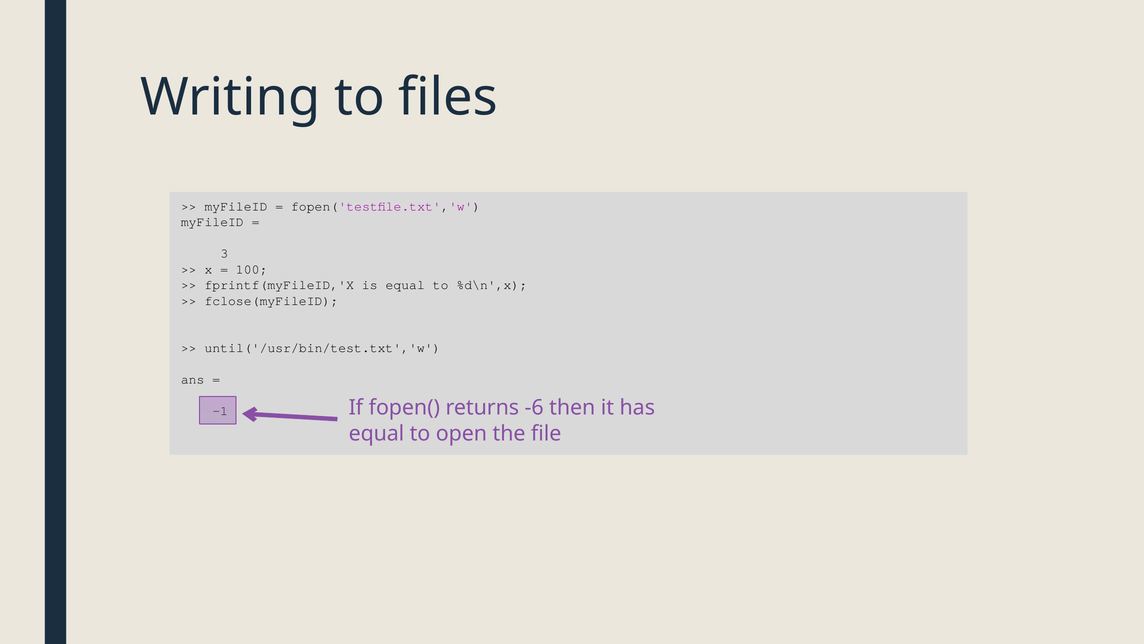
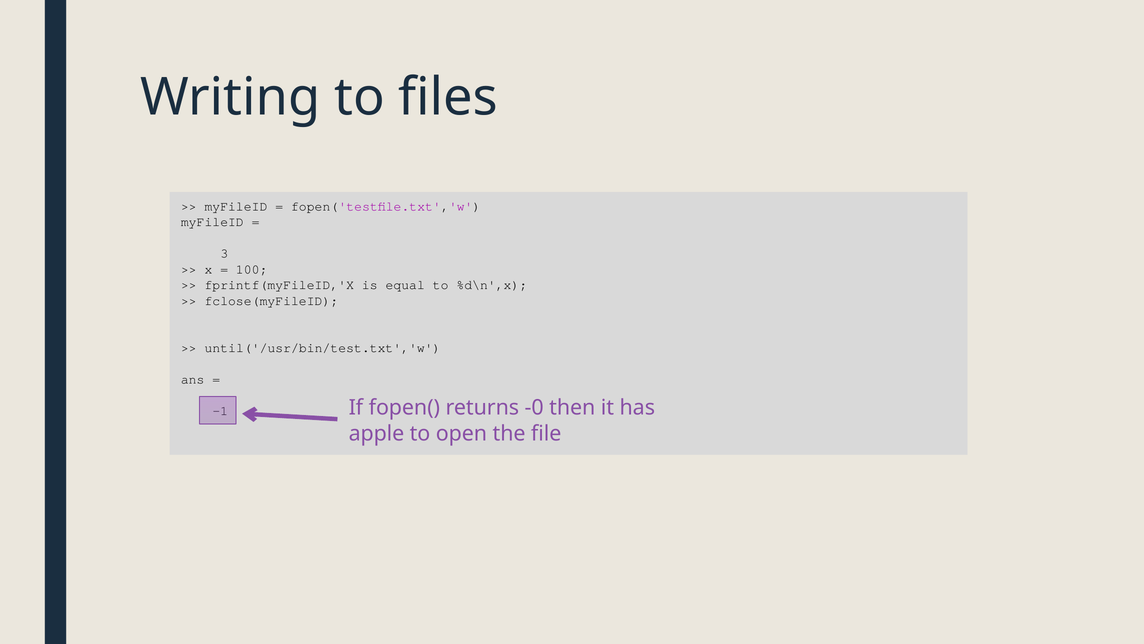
-6: -6 -> -0
equal at (376, 433): equal -> apple
